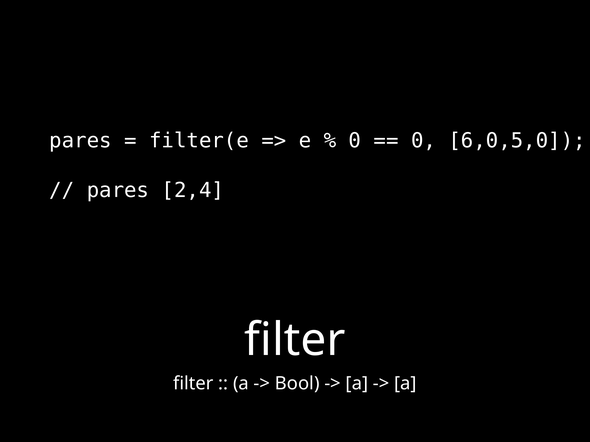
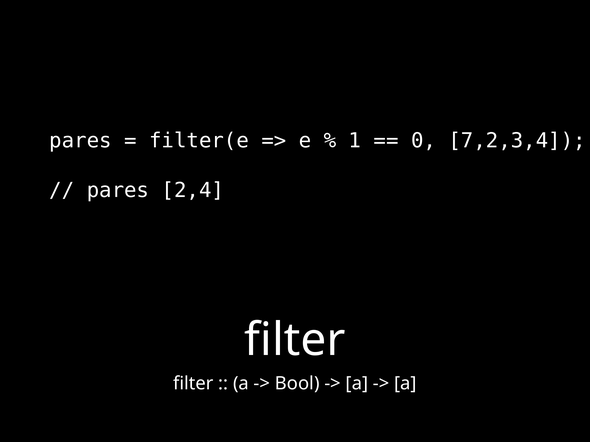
0 at (355, 141): 0 -> 1
6,0,5,0: 6,0,5,0 -> 7,2,3,4
